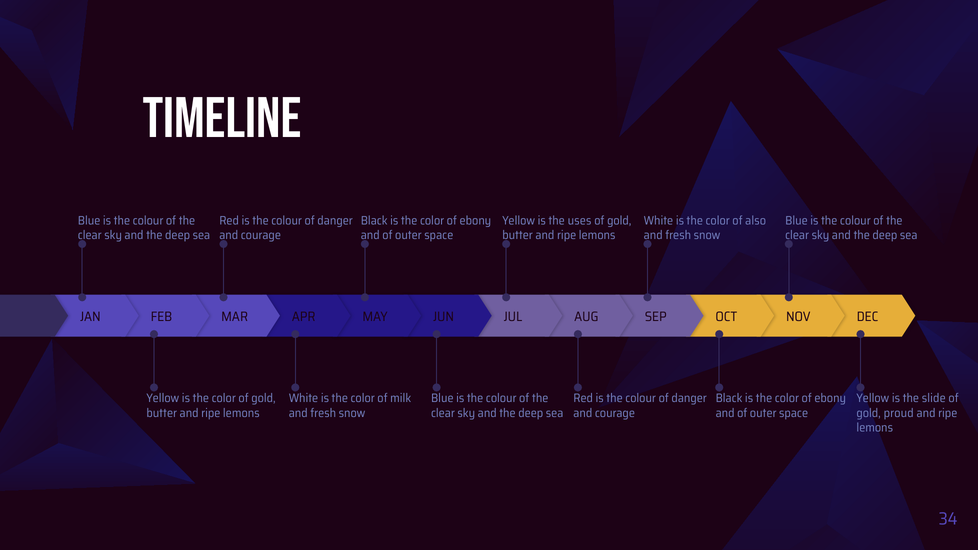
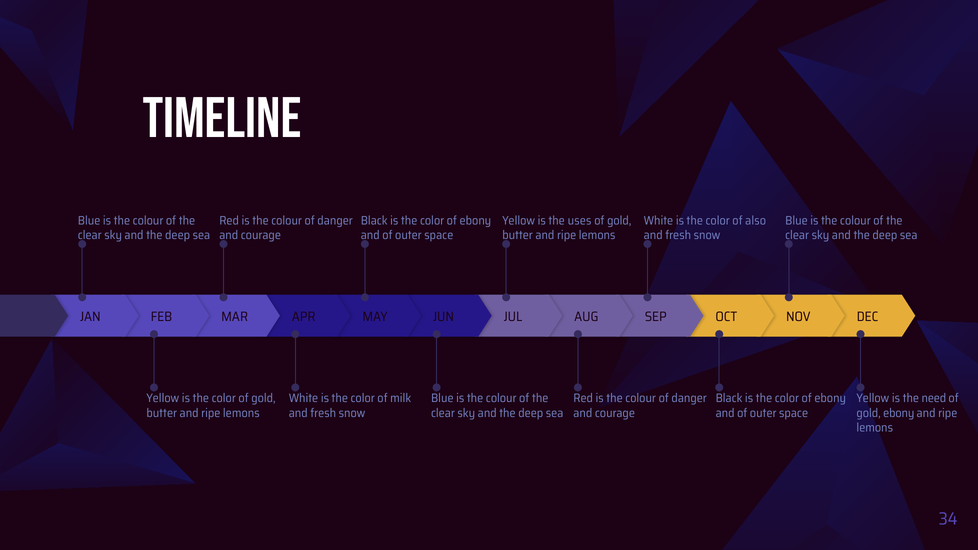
slide: slide -> need
gold proud: proud -> ebony
